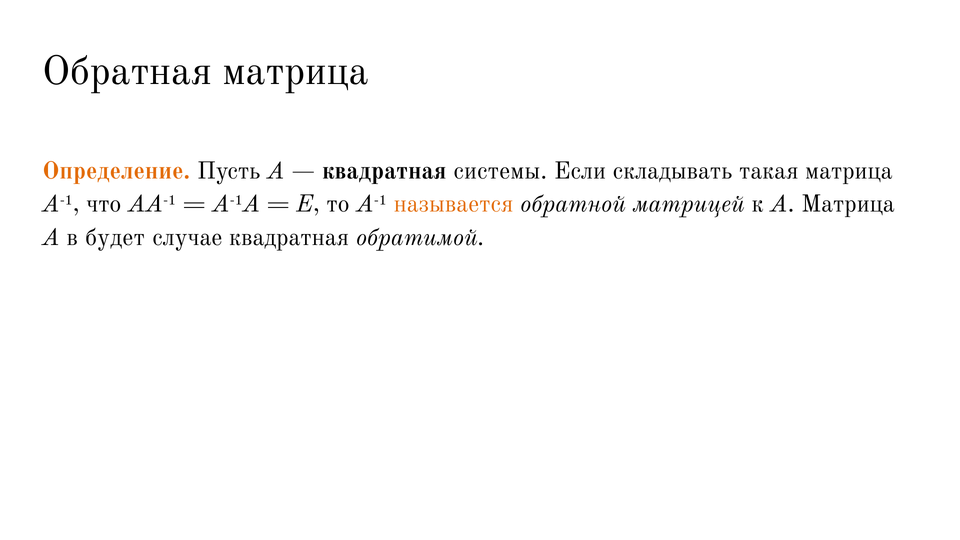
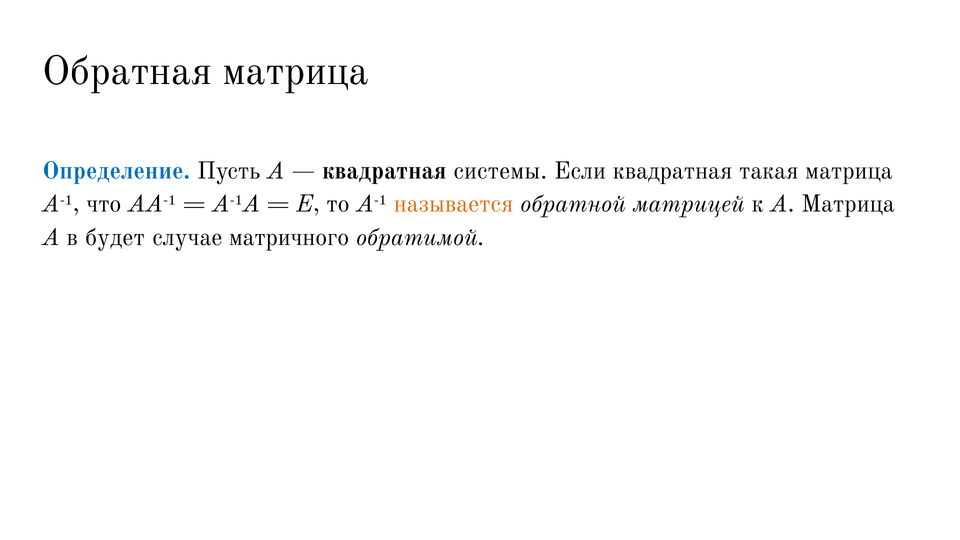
Определение colour: orange -> blue
Если складывать: складывать -> квадратная
случае квадратная: квадратная -> матричного
